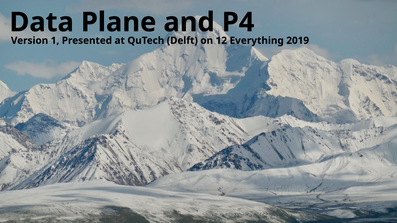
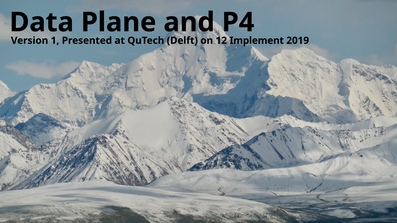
Everything: Everything -> Implement
